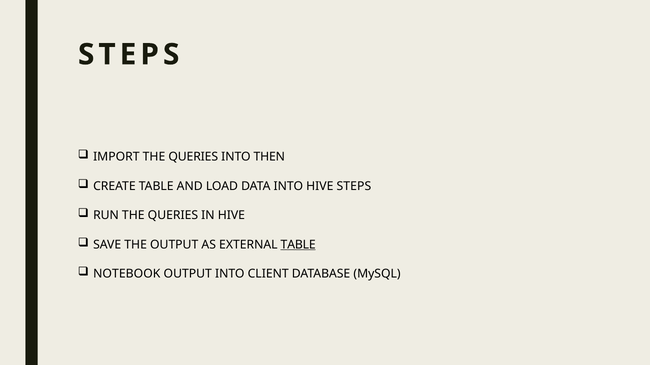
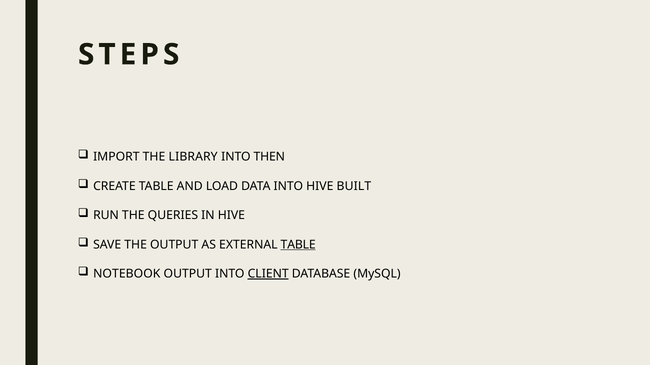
IMPORT THE QUERIES: QUERIES -> LIBRARY
HIVE STEPS: STEPS -> BUILT
CLIENT underline: none -> present
